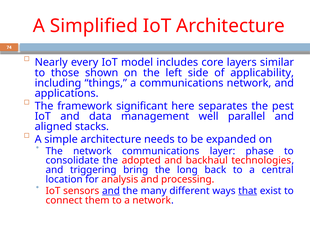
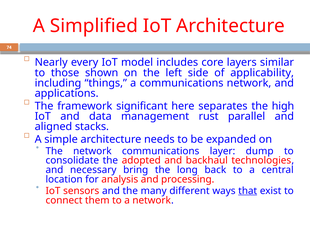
pest: pest -> high
well: well -> rust
phase: phase -> dump
triggering: triggering -> necessary
and at (111, 191) underline: present -> none
